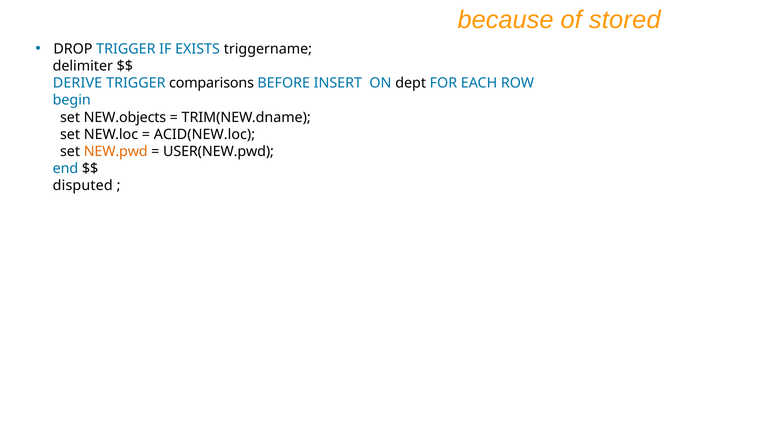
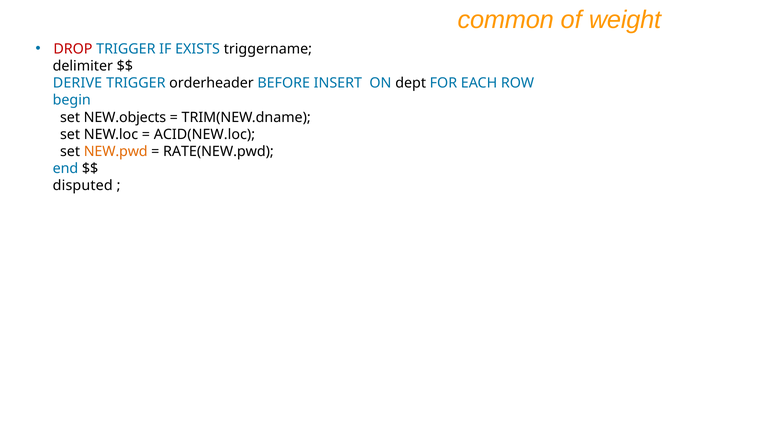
because: because -> common
stored: stored -> weight
DROP colour: black -> red
comparisons: comparisons -> orderheader
USER(NEW.pwd: USER(NEW.pwd -> RATE(NEW.pwd
